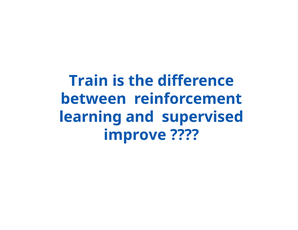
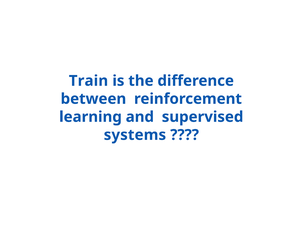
improve: improve -> systems
